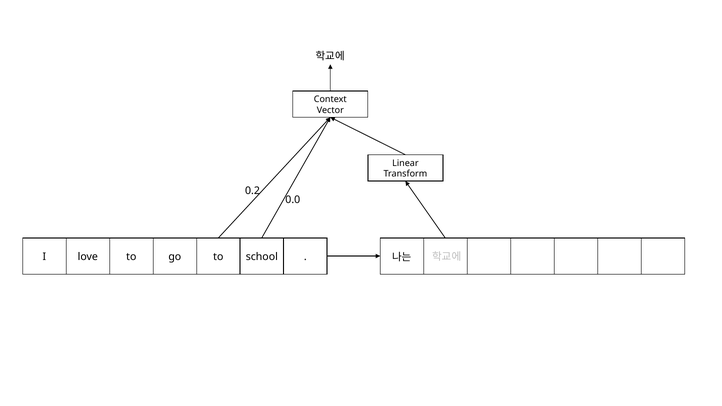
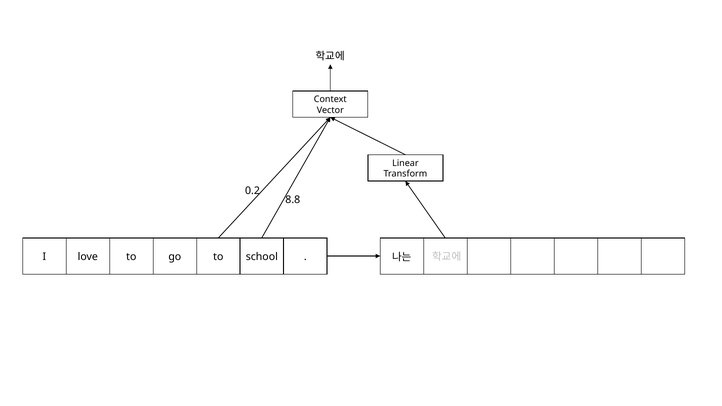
0.0: 0.0 -> 8.8
